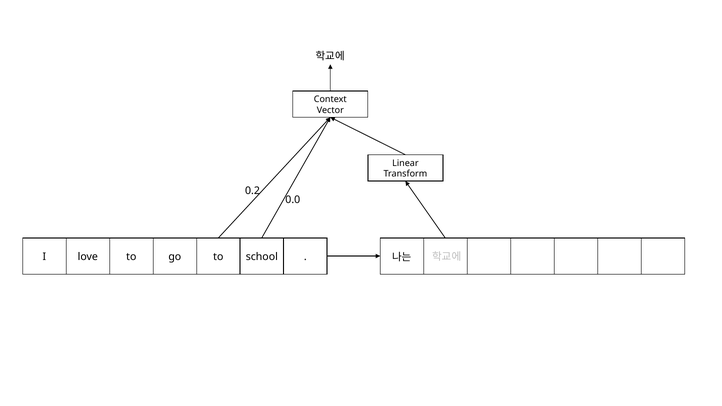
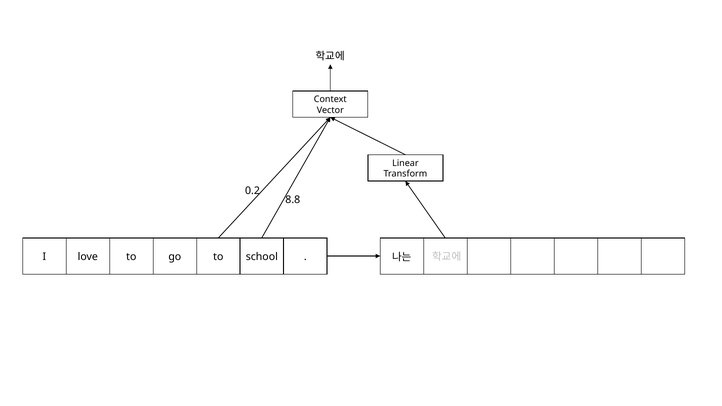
0.0: 0.0 -> 8.8
